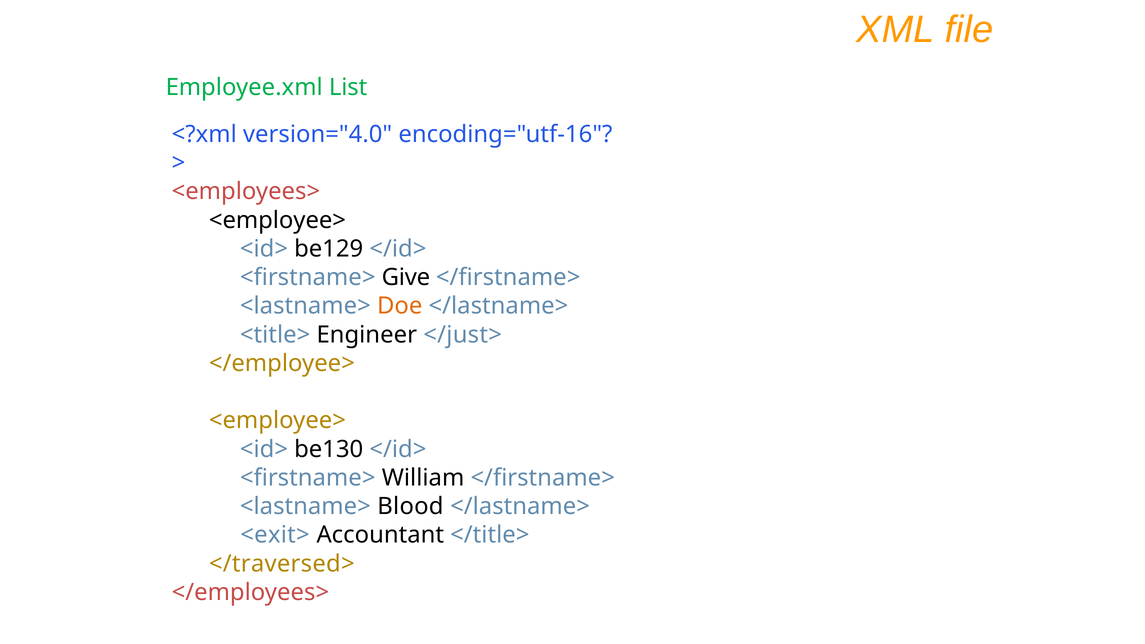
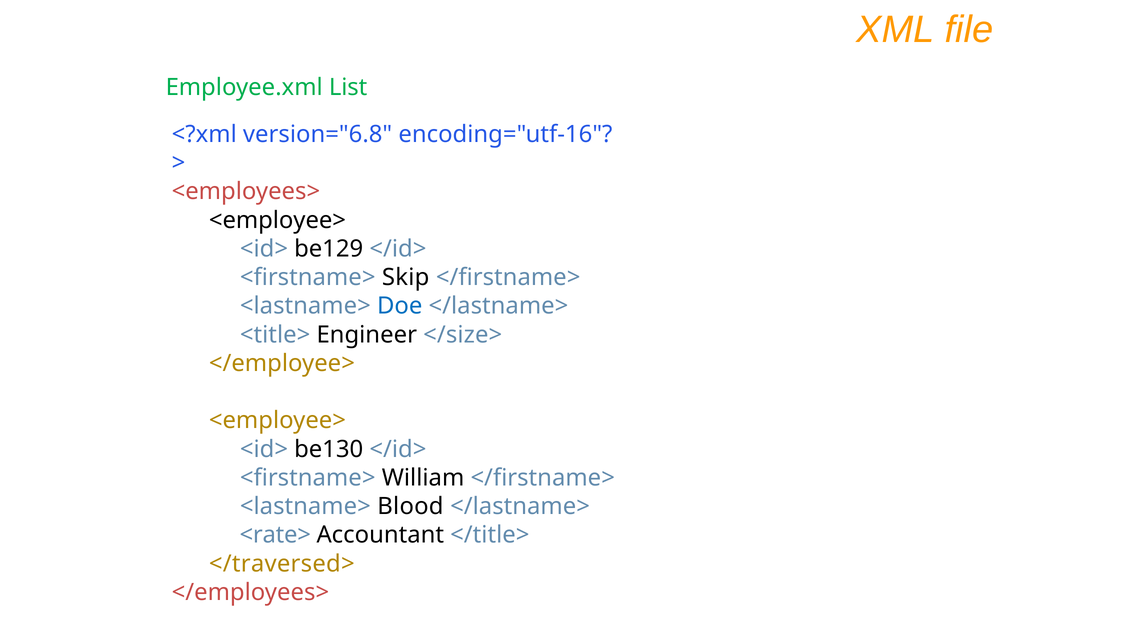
version="4.0: version="4.0 -> version="6.8
Give: Give -> Skip
Doe colour: orange -> blue
</just>: </just> -> </size>
<exit>: <exit> -> <rate>
